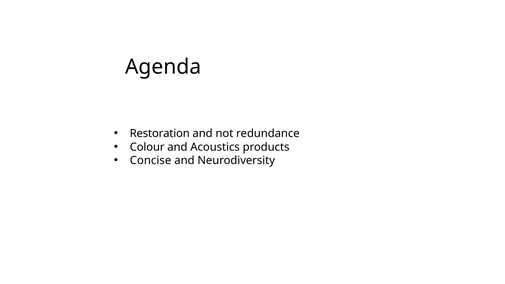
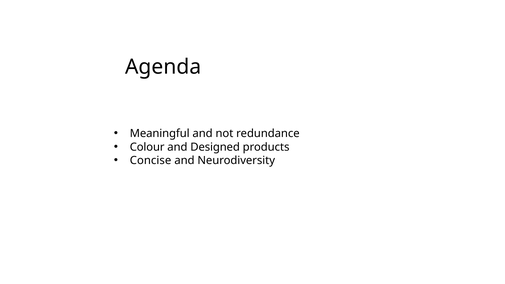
Restoration: Restoration -> Meaningful
Acoustics: Acoustics -> Designed
